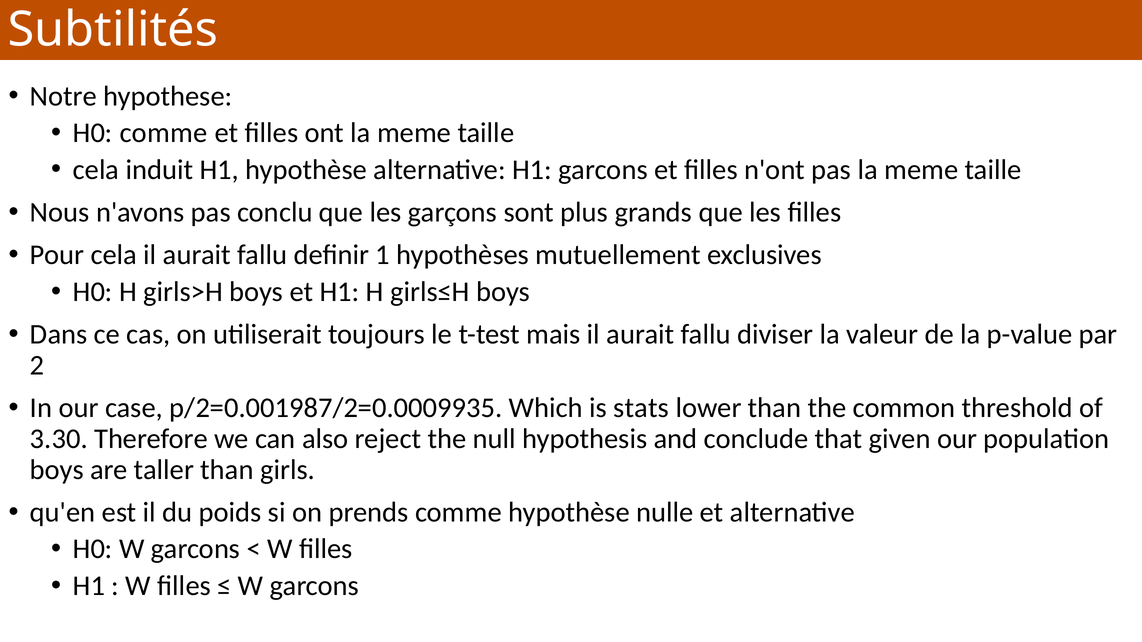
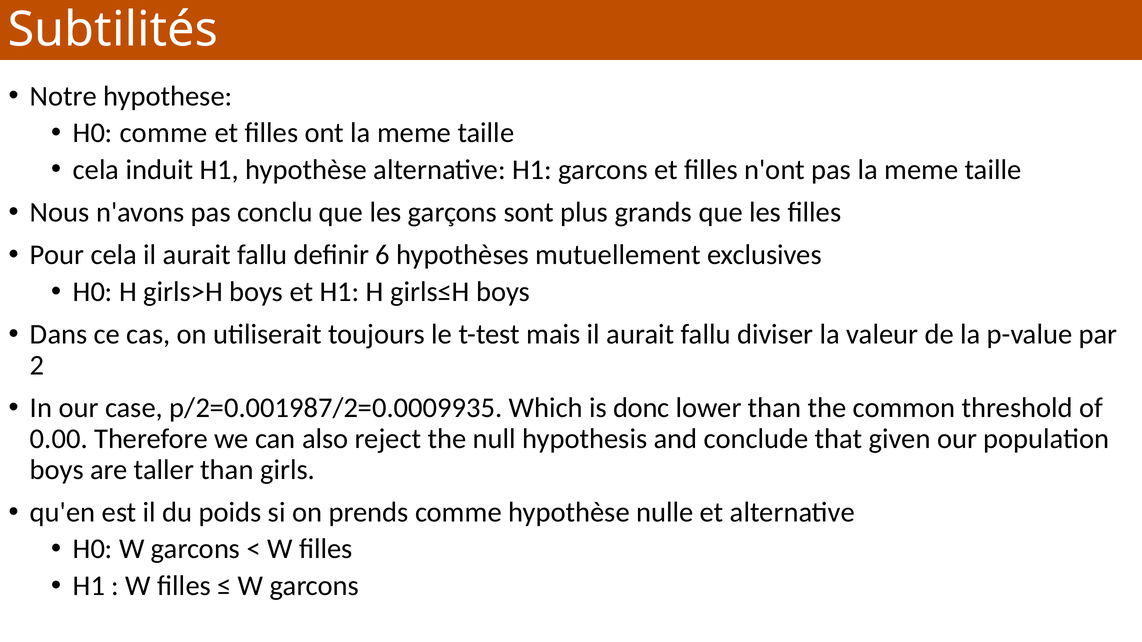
1: 1 -> 6
stats: stats -> donc
3.30: 3.30 -> 0.00
